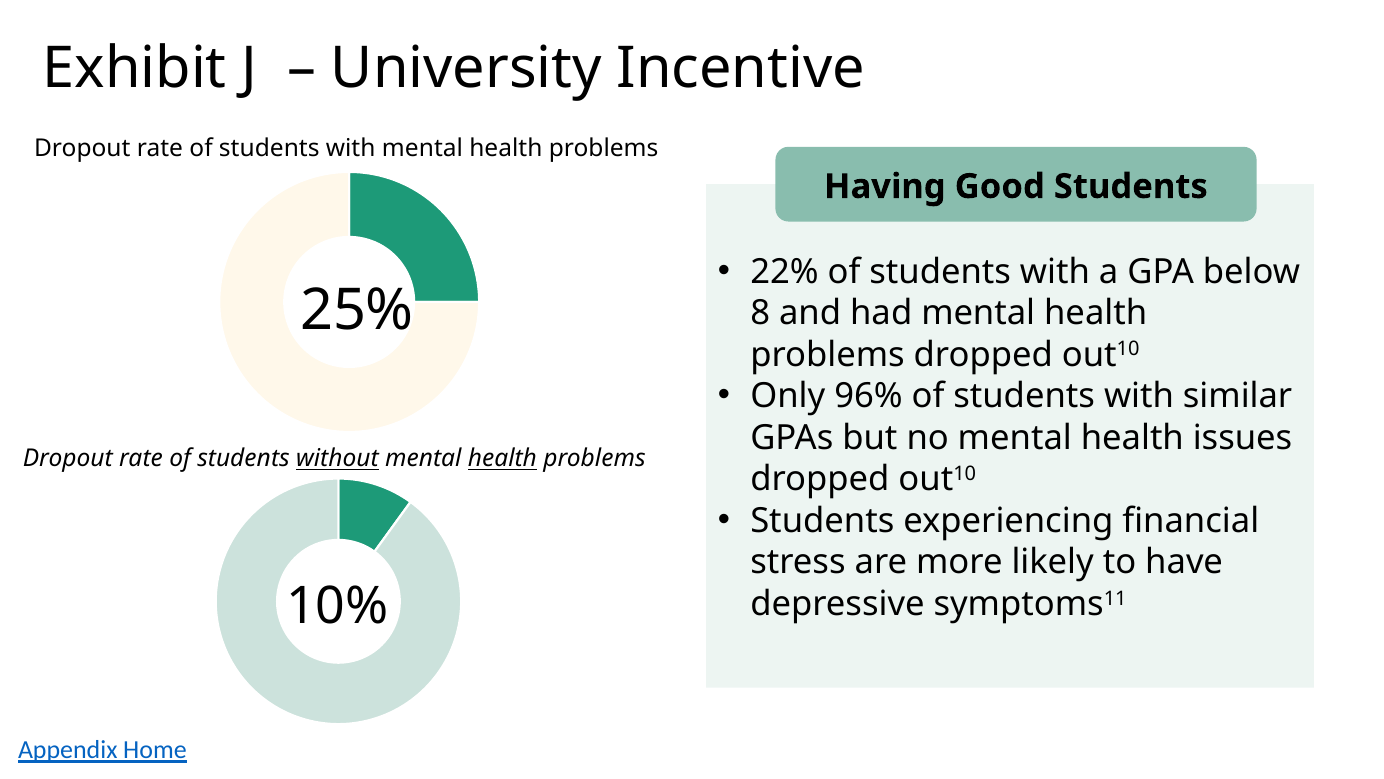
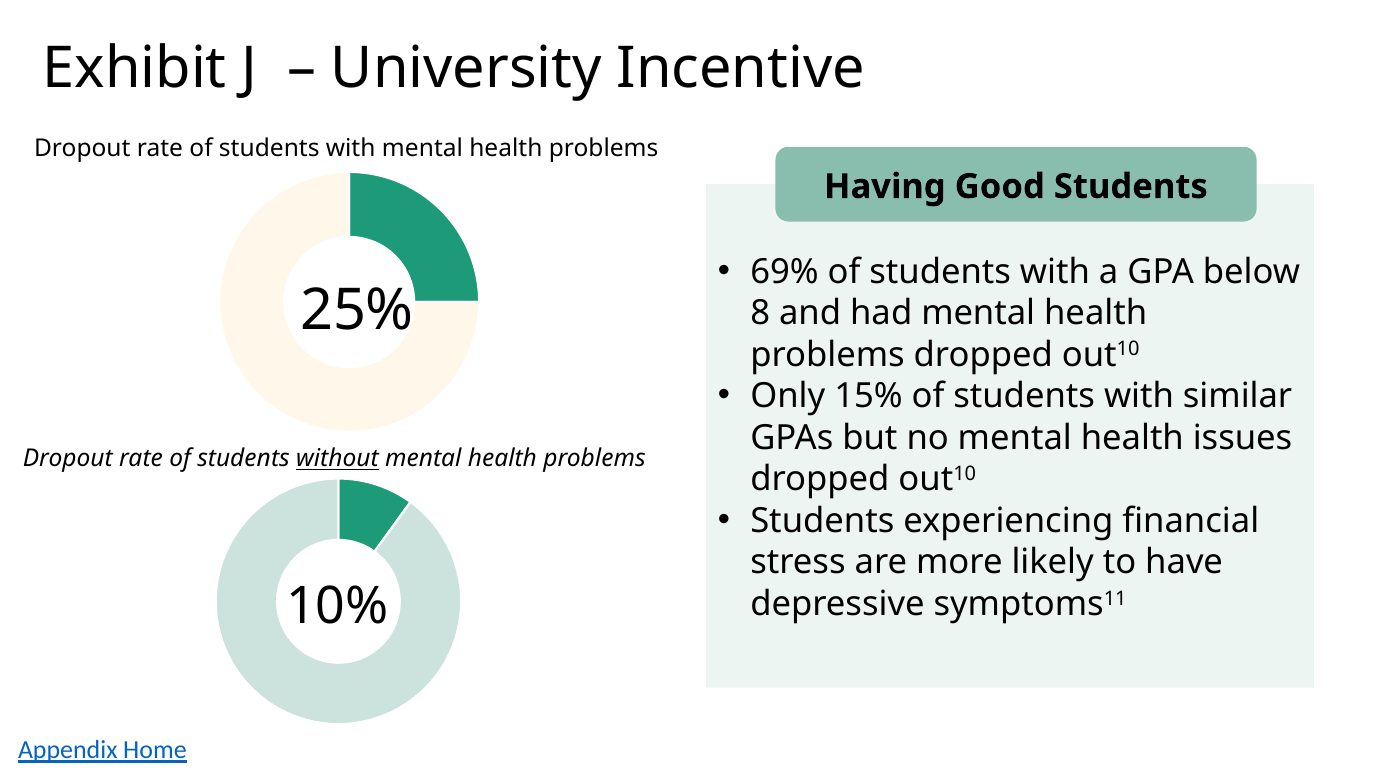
22%: 22% -> 69%
96%: 96% -> 15%
health at (502, 458) underline: present -> none
